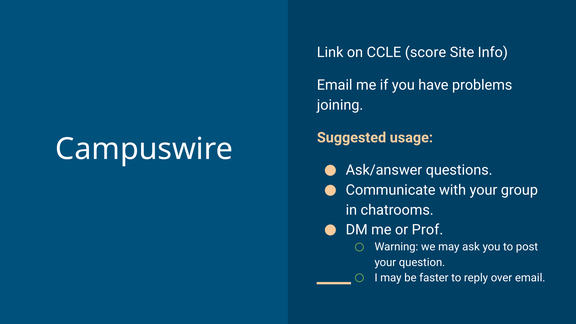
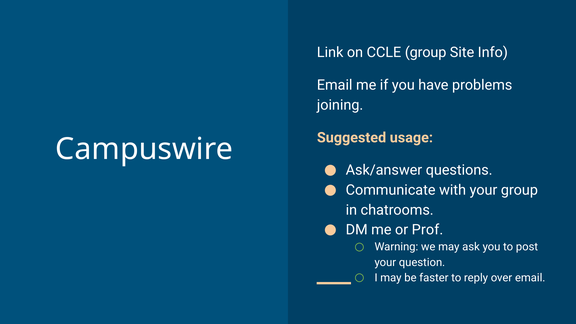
CCLE score: score -> group
